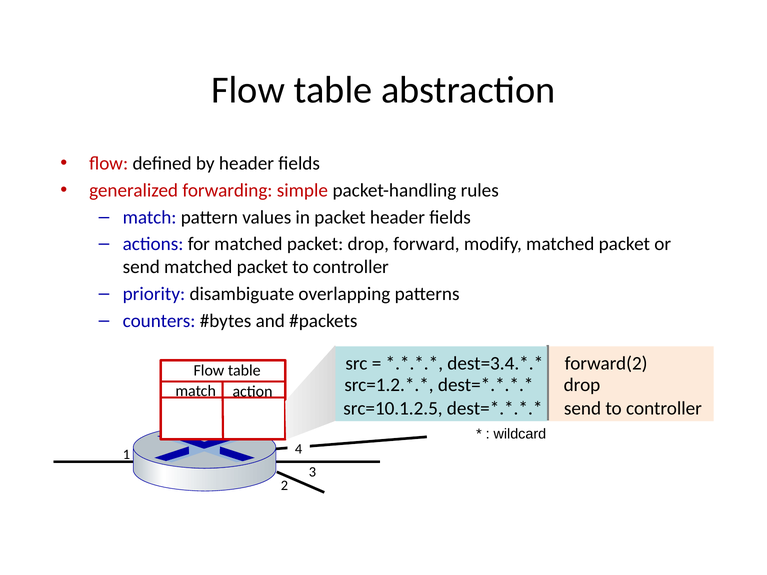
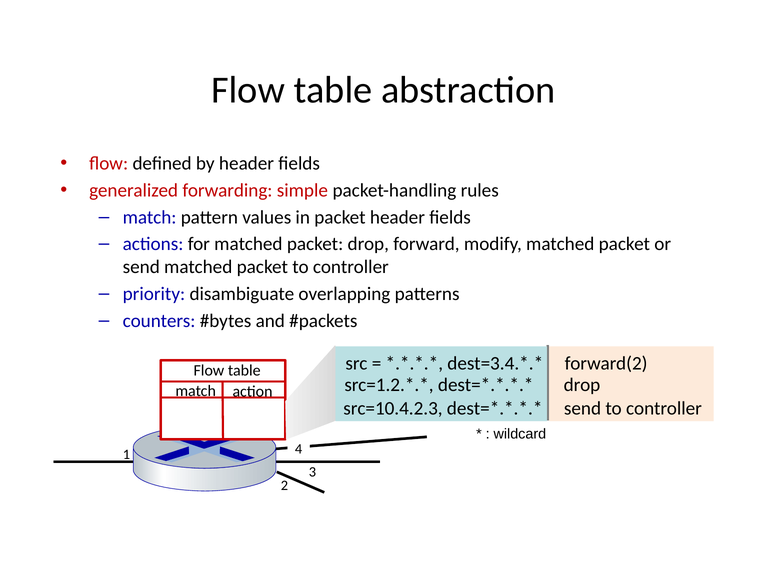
src=10.1.2.5: src=10.1.2.5 -> src=10.4.2.3
